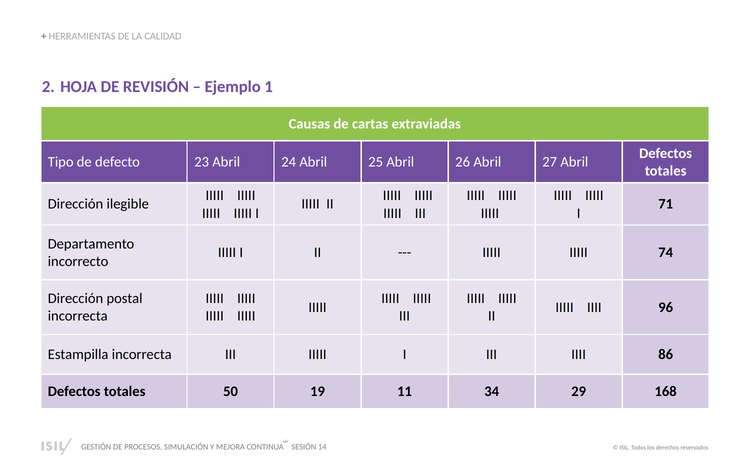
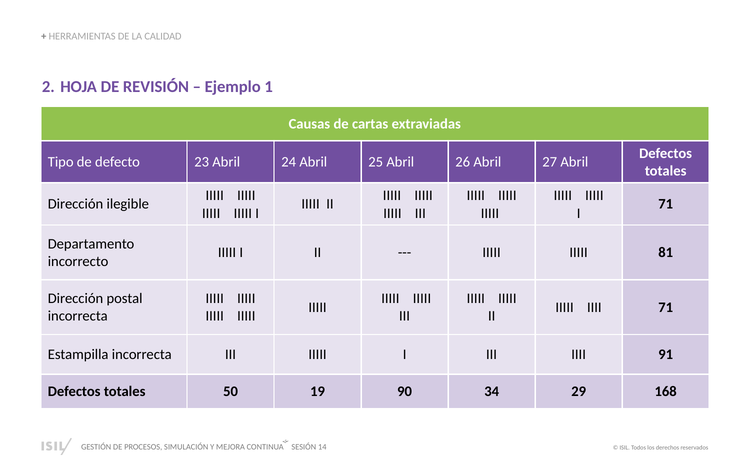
74: 74 -> 81
IIII 96: 96 -> 71
86: 86 -> 91
11: 11 -> 90
